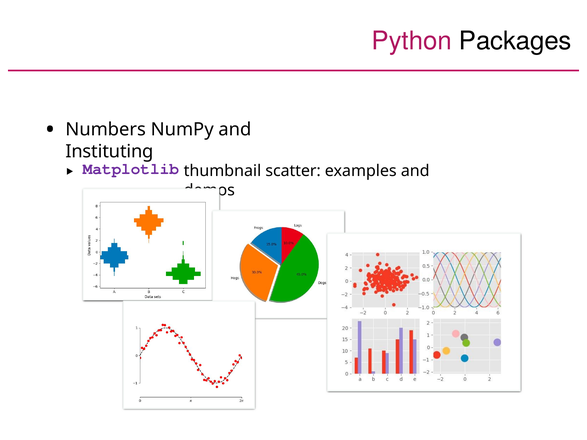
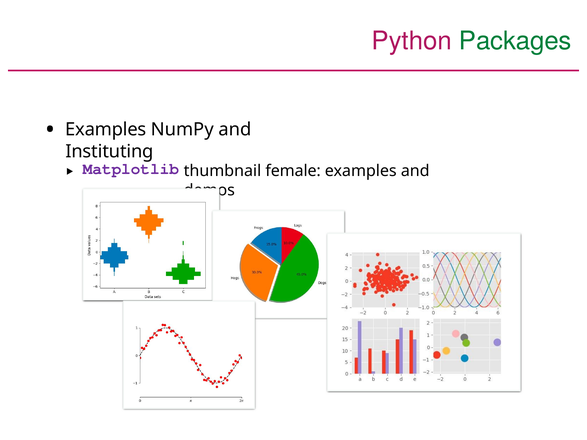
Packages colour: black -> green
Numbers at (106, 130): Numbers -> Examples
scatter: scatter -> female
